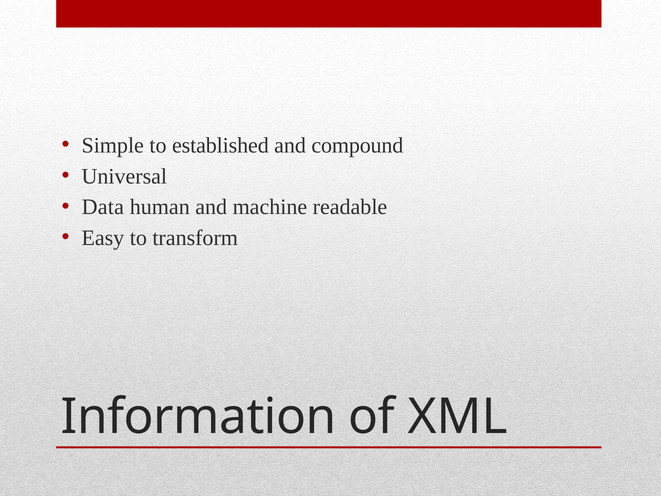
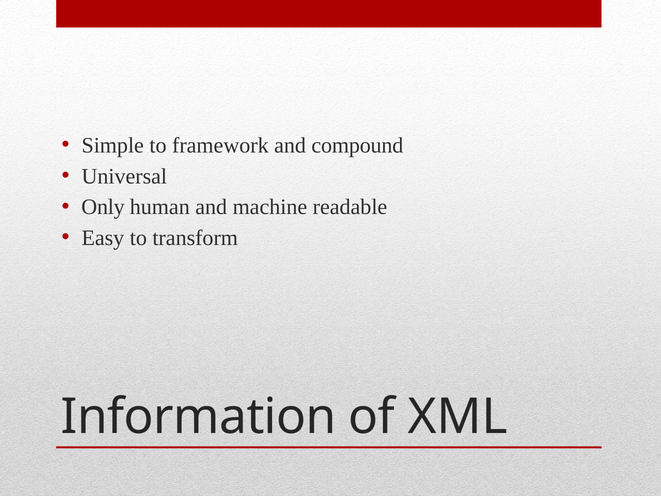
established: established -> framework
Data: Data -> Only
